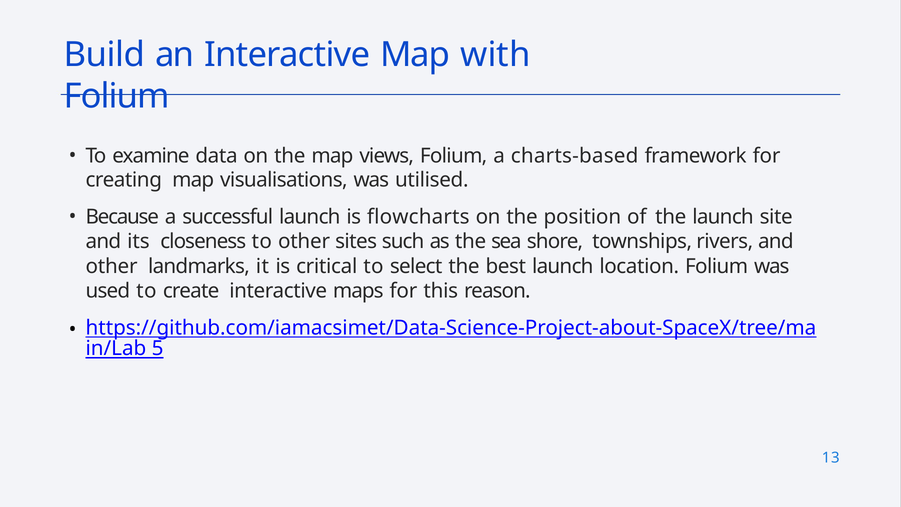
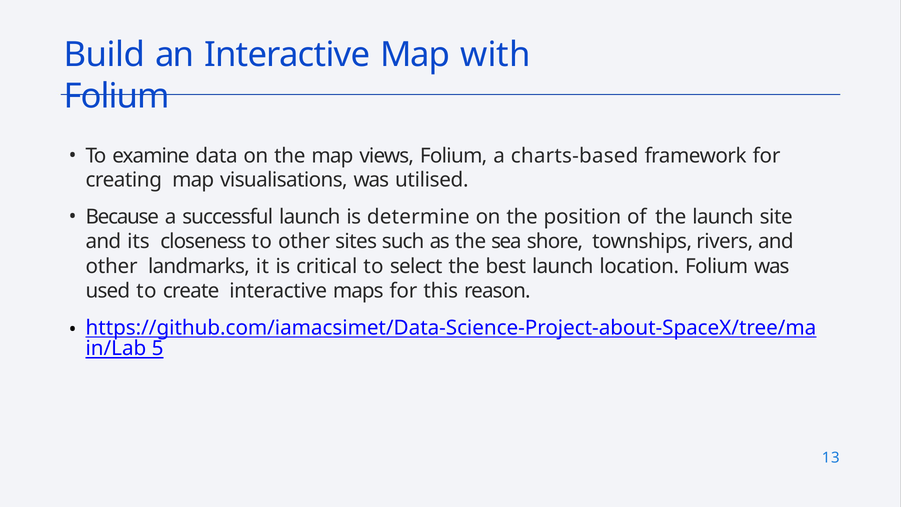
flowcharts: flowcharts -> determine
